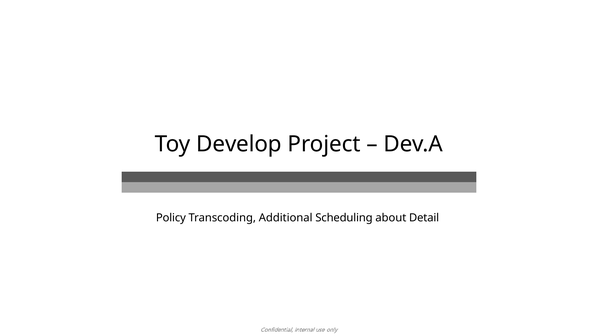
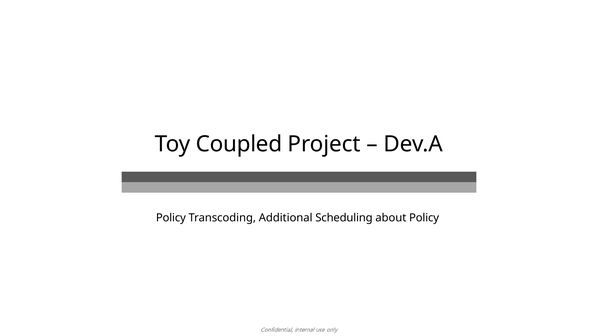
Develop: Develop -> Coupled
about Detail: Detail -> Policy
